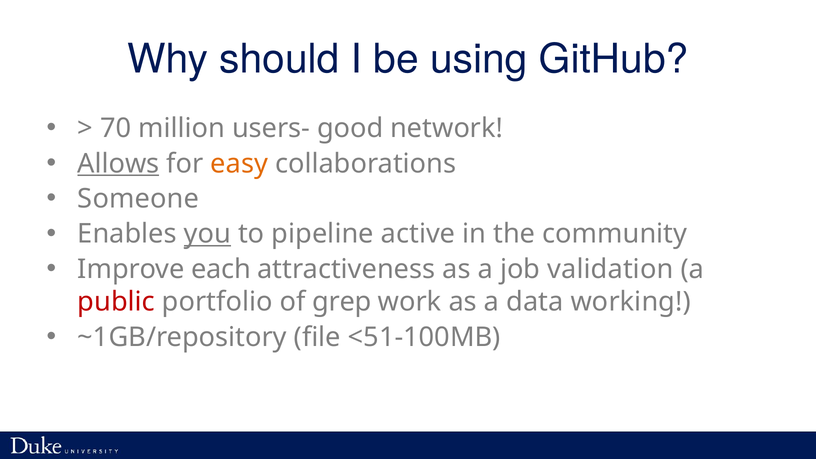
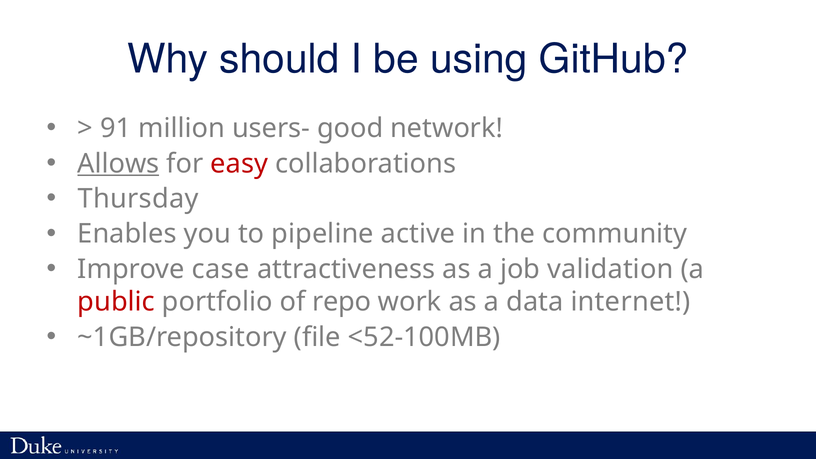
70: 70 -> 91
easy colour: orange -> red
Someone: Someone -> Thursday
you underline: present -> none
each: each -> case
grep: grep -> repo
working: working -> internet
<51-100MB: <51-100MB -> <52-100MB
